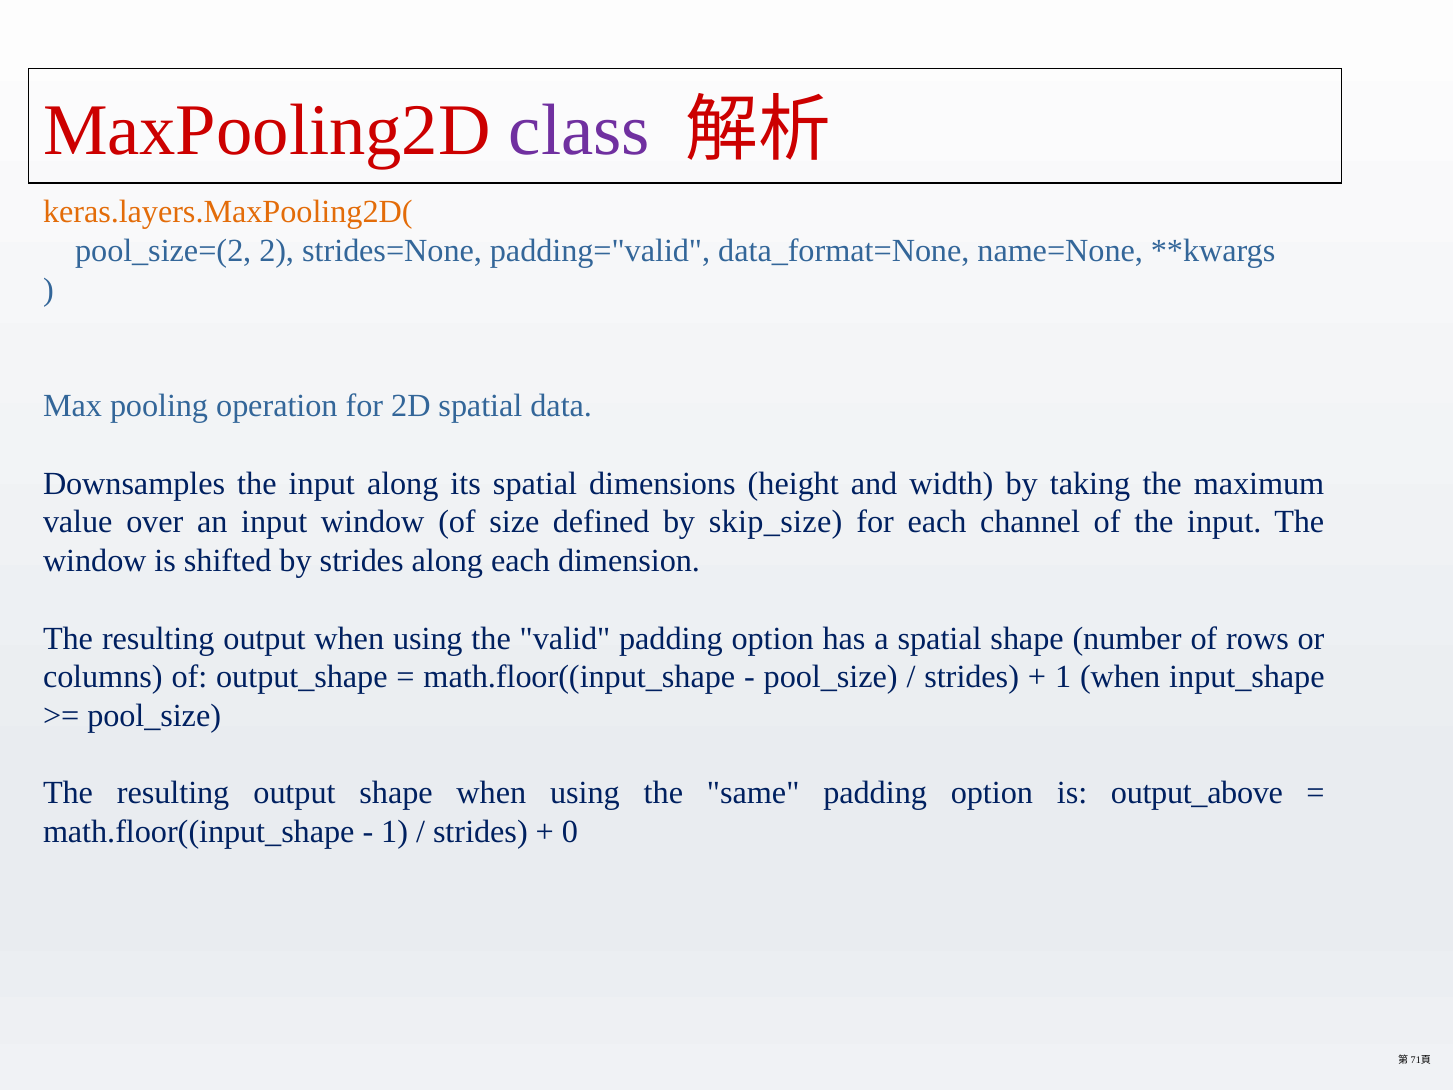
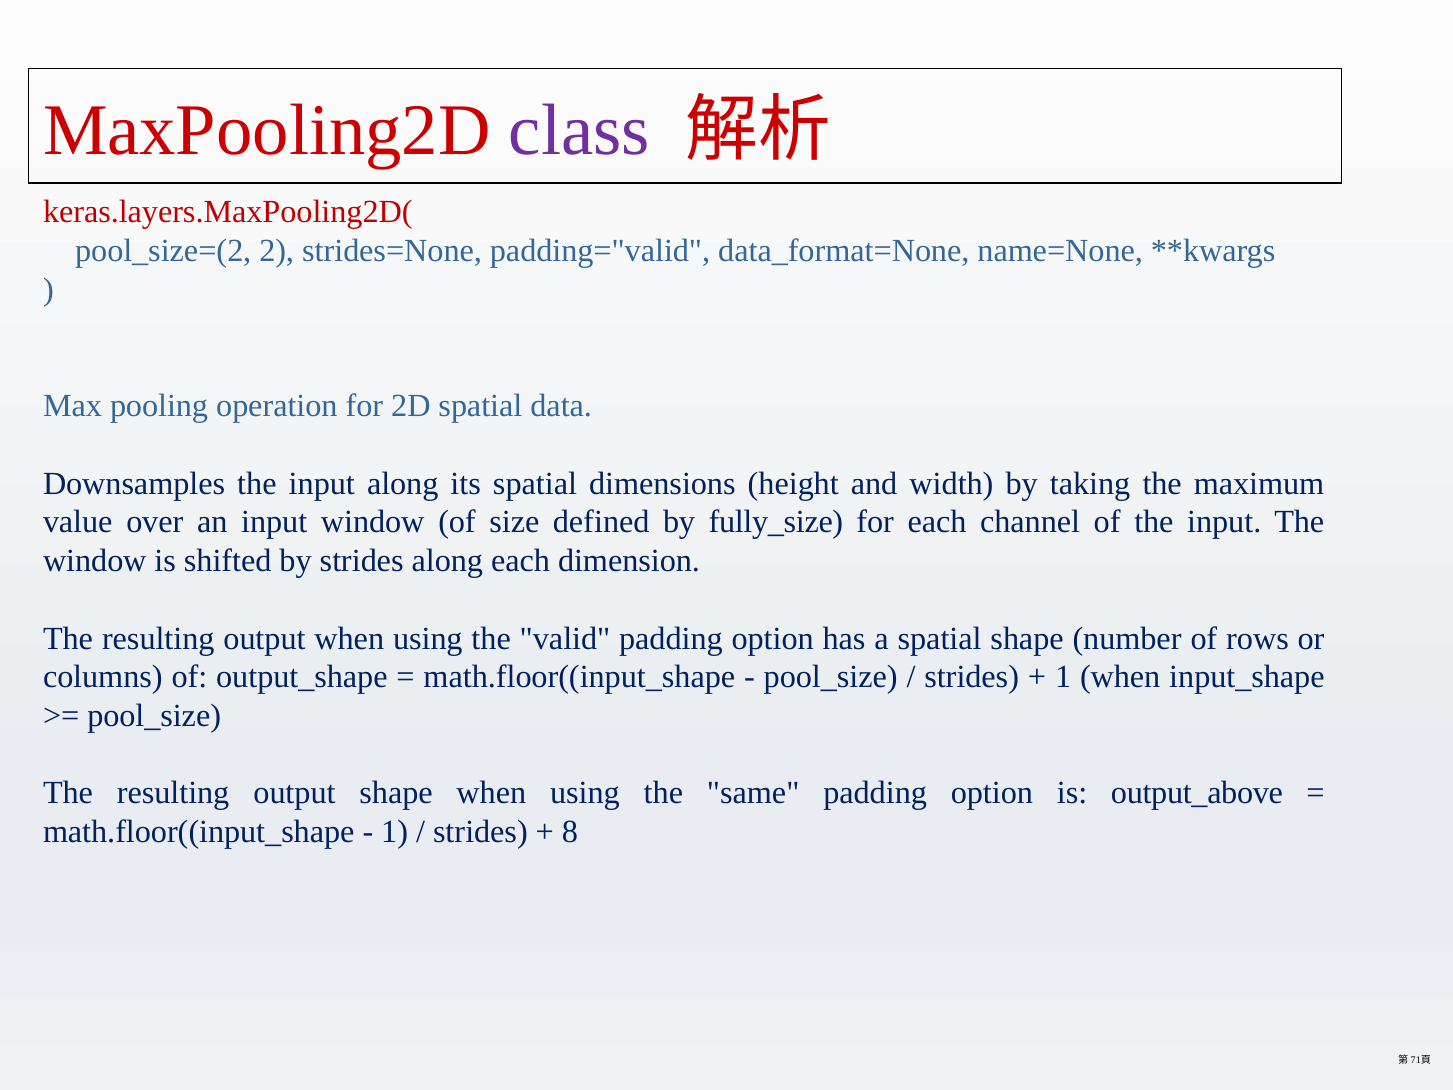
keras.layers.MaxPooling2D( colour: orange -> red
skip_size: skip_size -> fully_size
0: 0 -> 8
